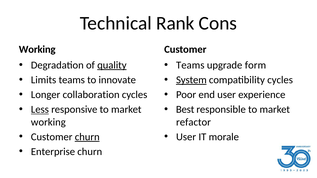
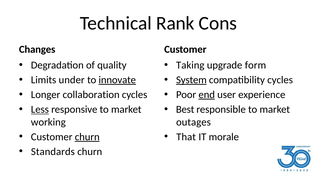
Working at (37, 49): Working -> Changes
quality underline: present -> none
Teams at (190, 65): Teams -> Taking
Limits teams: teams -> under
innovate underline: none -> present
end underline: none -> present
refactor: refactor -> outages
User at (186, 137): User -> That
Enterprise: Enterprise -> Standards
